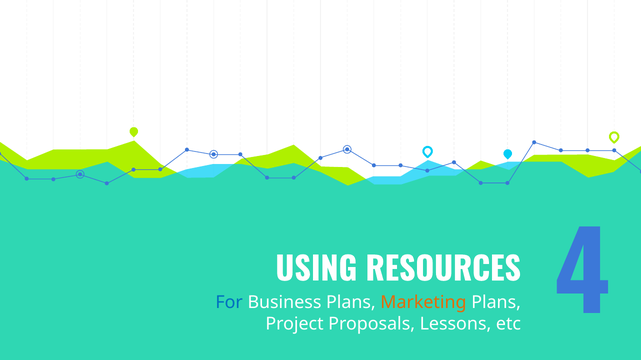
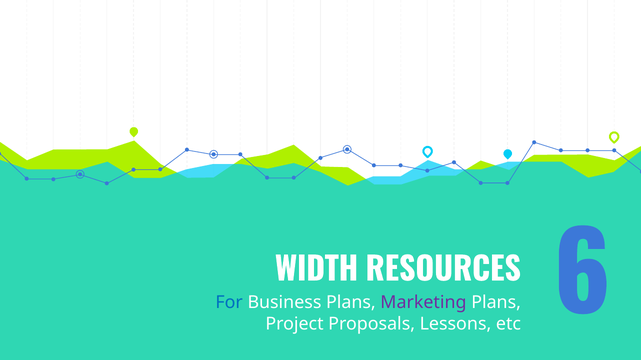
USING: USING -> WIDTH
Marketing colour: orange -> purple
4: 4 -> 6
